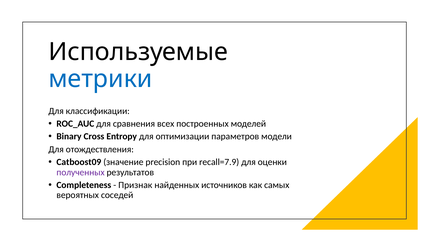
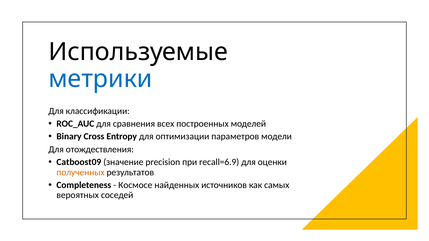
recall=7.9: recall=7.9 -> recall=6.9
полученных colour: purple -> orange
Признак: Признак -> Космосе
